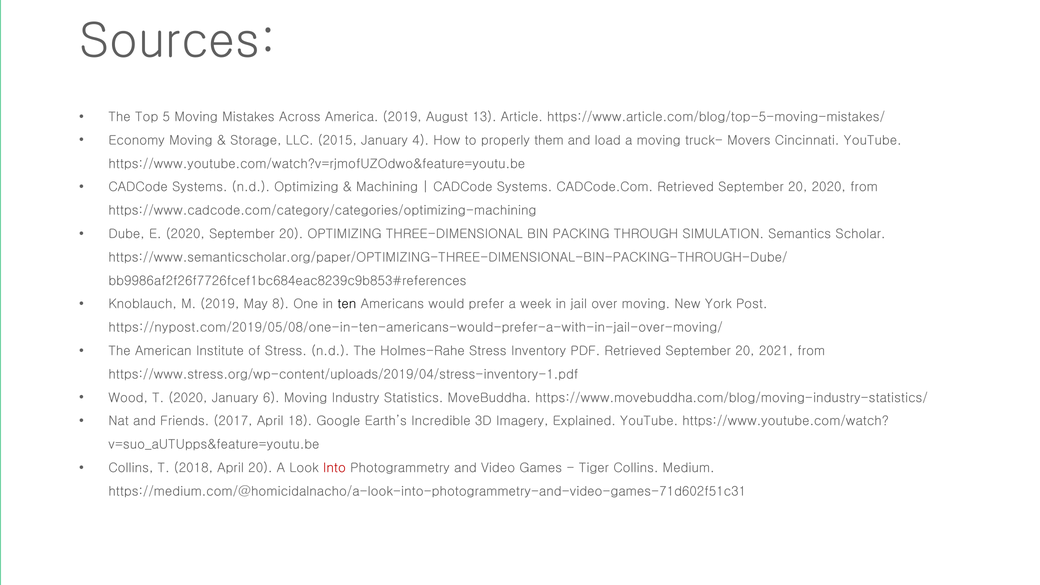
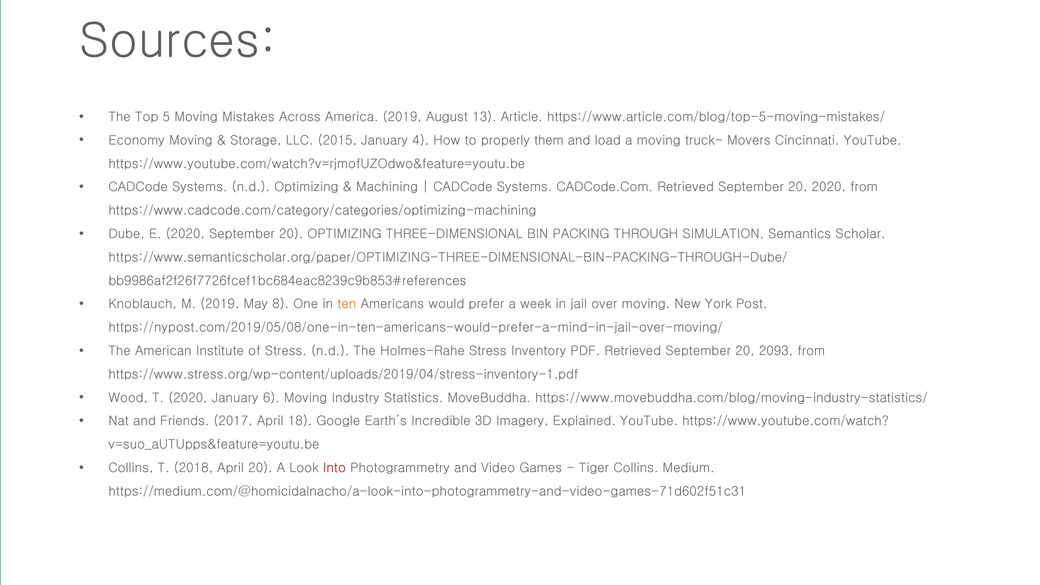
ten colour: black -> orange
https://nypost.com/2019/05/08/one-in-ten-americans-would-prefer-a-with-in-jail-over-moving/: https://nypost.com/2019/05/08/one-in-ten-americans-would-prefer-a-with-in-jail-over-moving/ -> https://nypost.com/2019/05/08/one-in-ten-americans-would-prefer-a-mind-in-jail-over-moving/
2021: 2021 -> 2093
